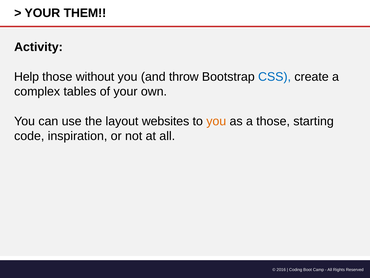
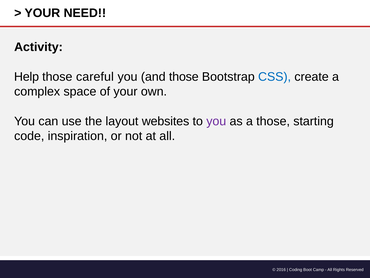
THEM: THEM -> NEED
without: without -> careful
and throw: throw -> those
tables: tables -> space
you at (216, 121) colour: orange -> purple
